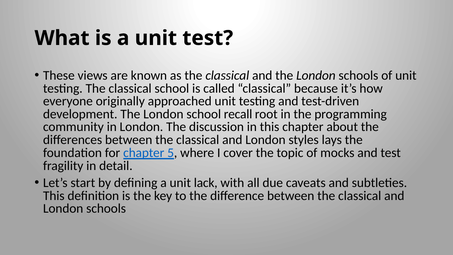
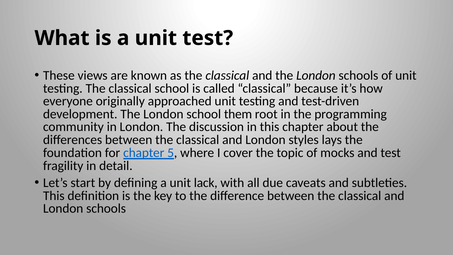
recall: recall -> them
